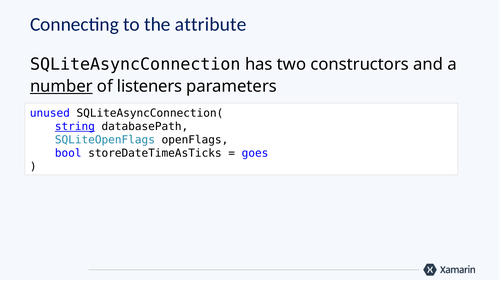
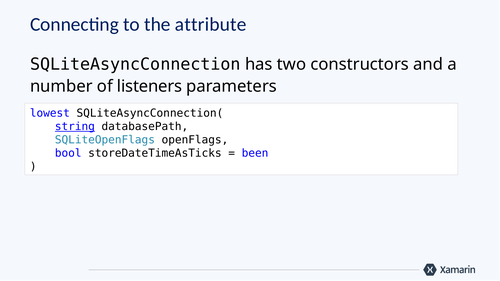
number underline: present -> none
unused: unused -> lowest
goes: goes -> been
